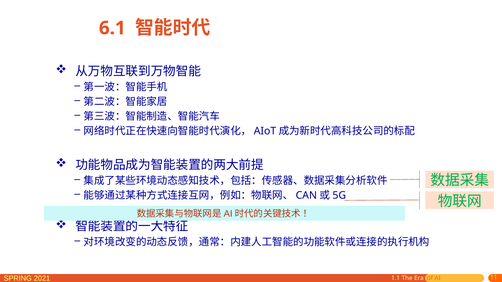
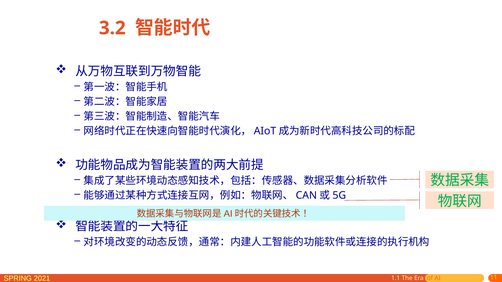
6.1: 6.1 -> 3.2
